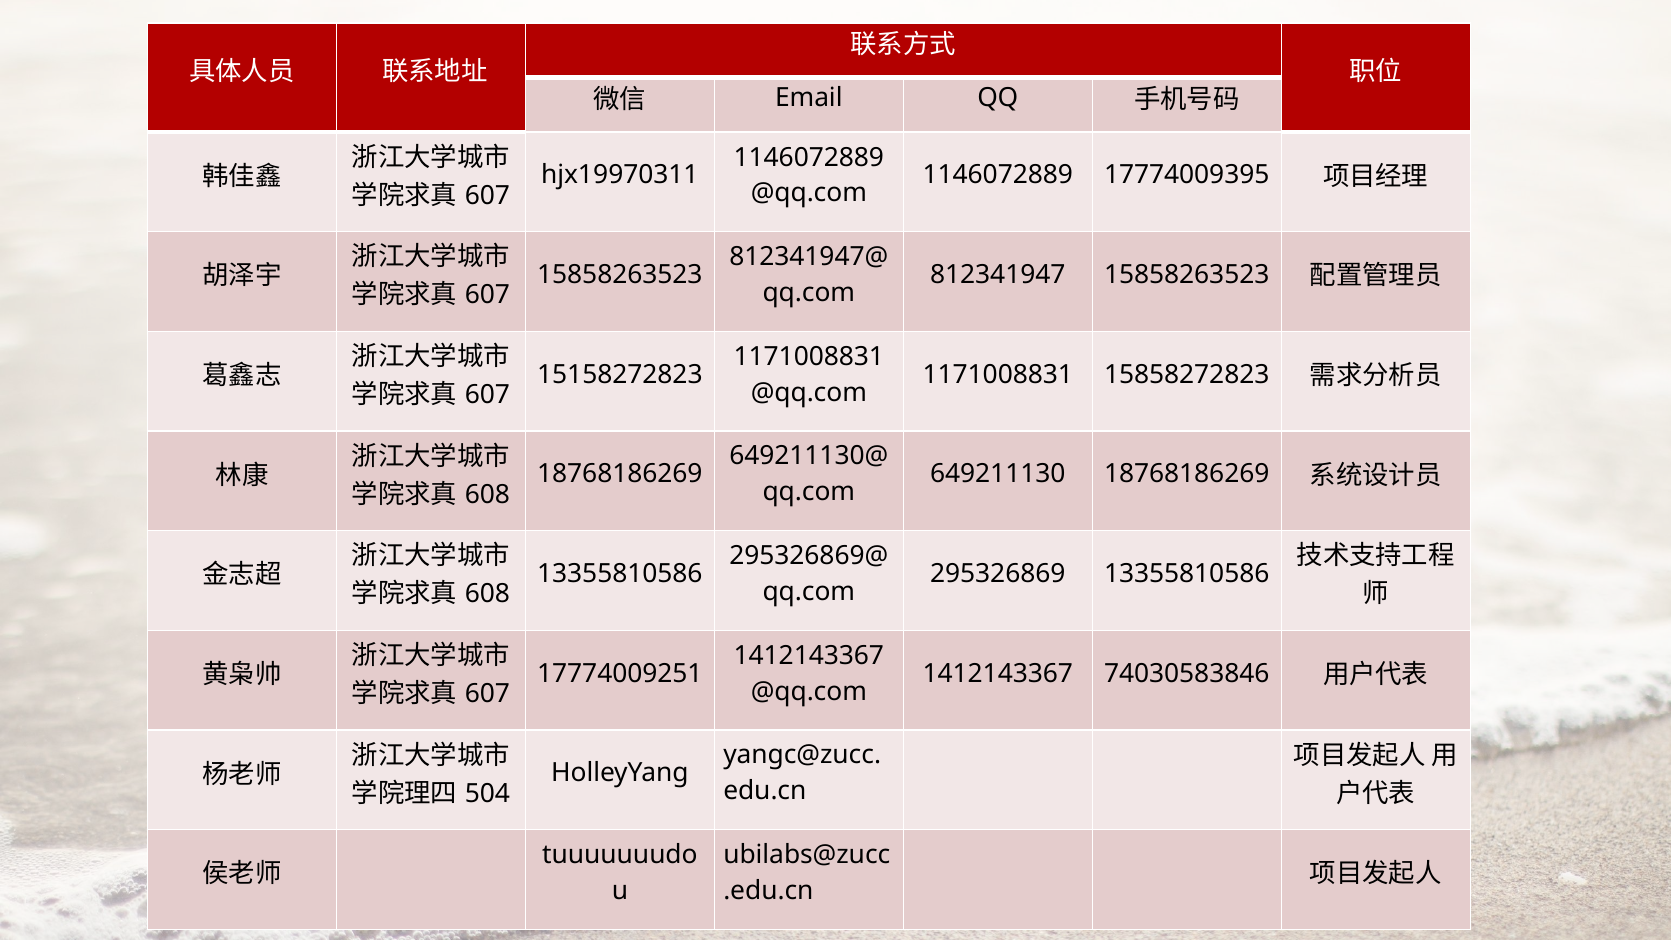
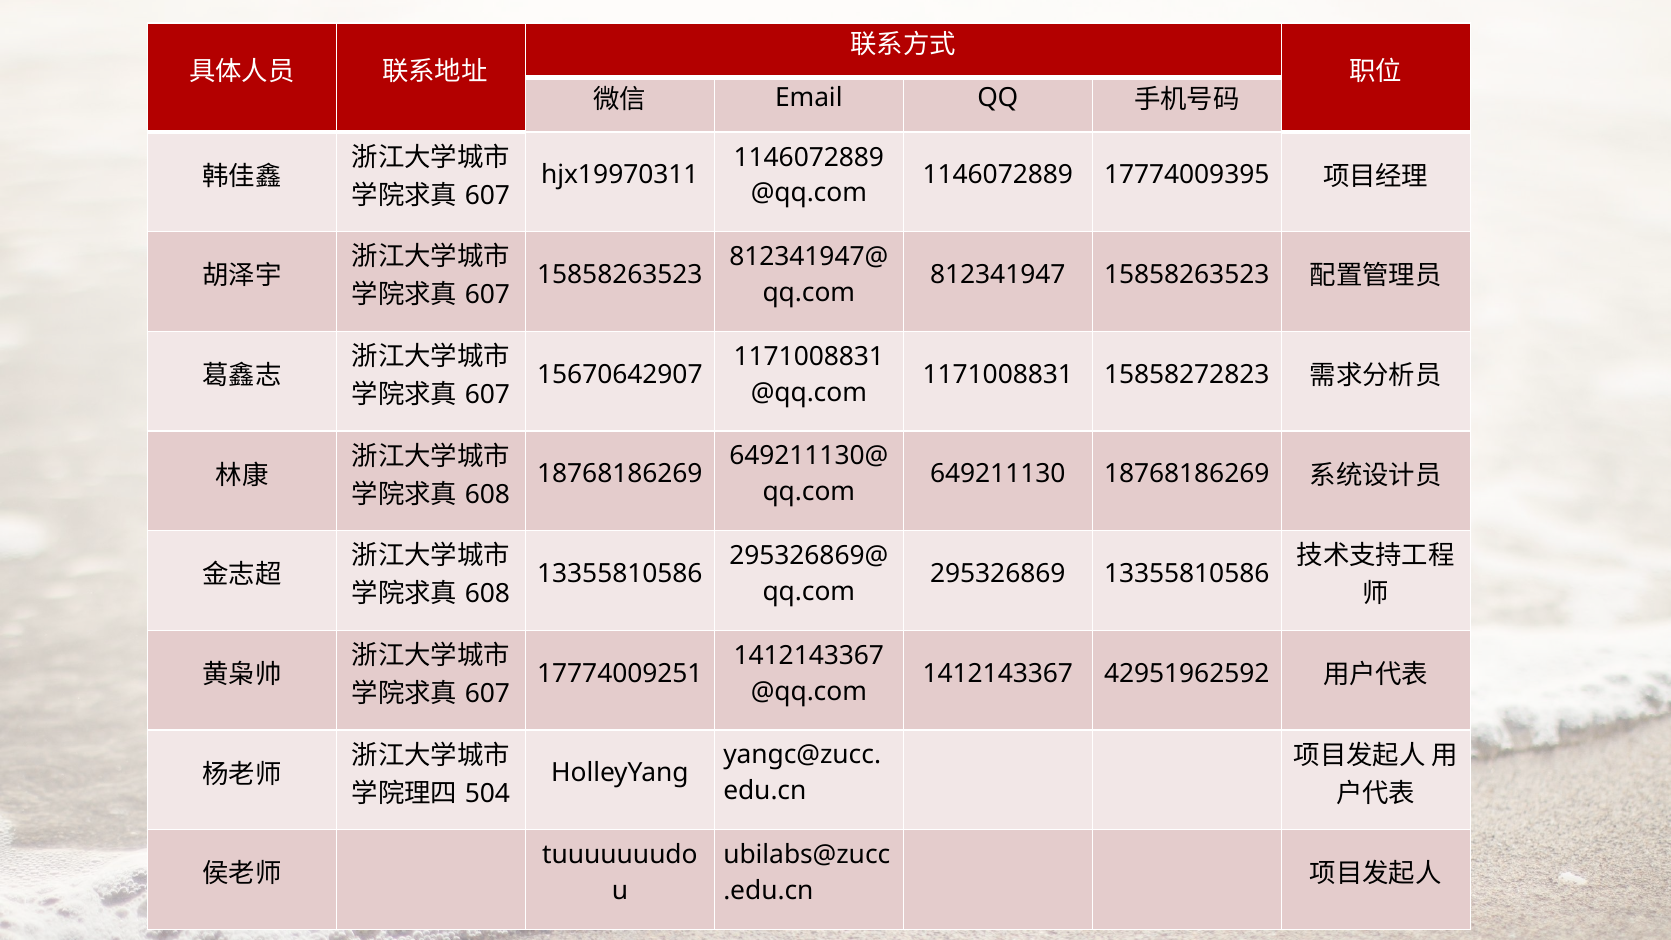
15158272823: 15158272823 -> 15670642907
74030583846: 74030583846 -> 42951962592
